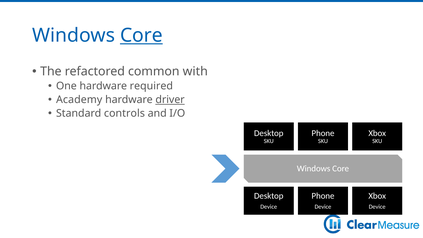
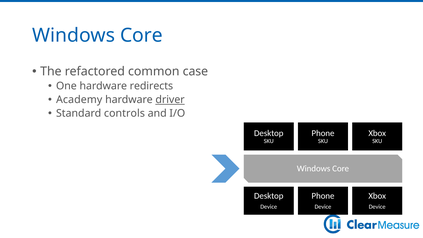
Core at (141, 36) underline: present -> none
with: with -> case
required: required -> redirects
